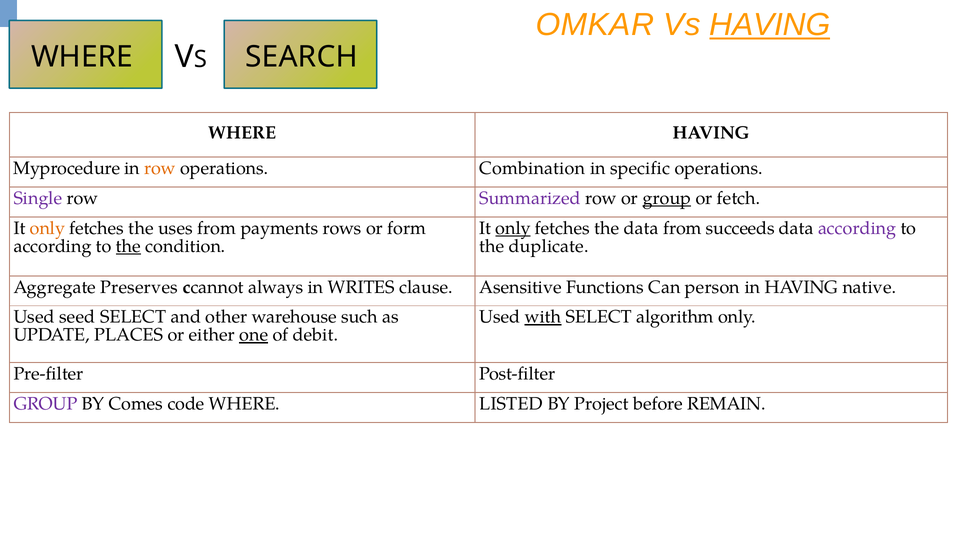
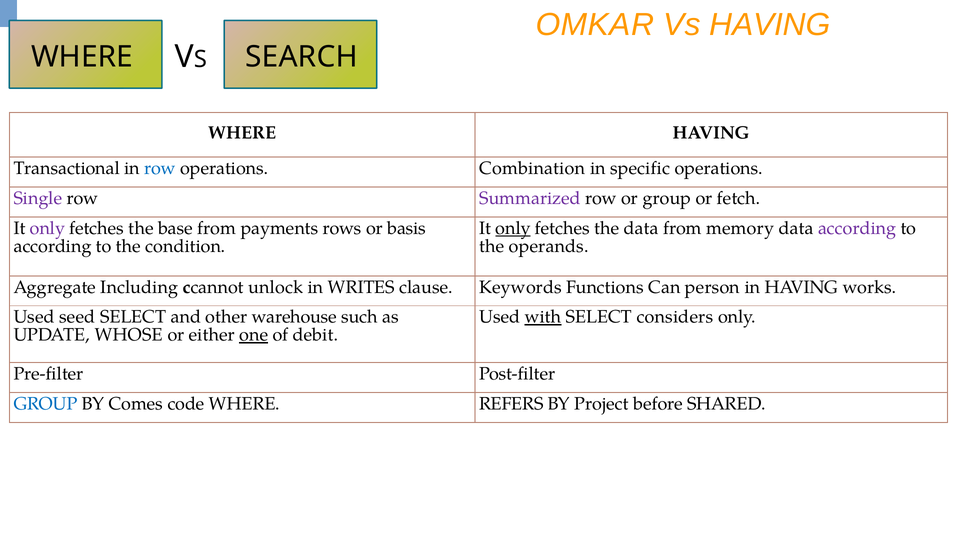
HAVING at (770, 25) underline: present -> none
Myprocedure: Myprocedure -> Transactional
row at (160, 168) colour: orange -> blue
group at (667, 198) underline: present -> none
only at (47, 228) colour: orange -> purple
uses: uses -> base
form: form -> basis
succeeds: succeeds -> memory
the at (128, 246) underline: present -> none
duplicate: duplicate -> operands
Preserves: Preserves -> Including
always: always -> unlock
Asensitive: Asensitive -> Keywords
native: native -> works
algorithm: algorithm -> considers
PLACES: PLACES -> WHOSE
GROUP at (46, 404) colour: purple -> blue
LISTED: LISTED -> REFERS
REMAIN: REMAIN -> SHARED
